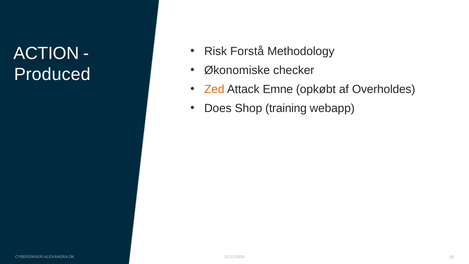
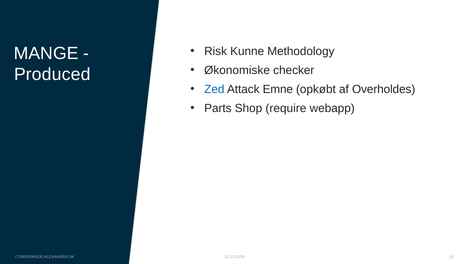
ACTION: ACTION -> MANGE
Forstå: Forstå -> Kunne
Zed colour: orange -> blue
Does: Does -> Parts
training: training -> require
